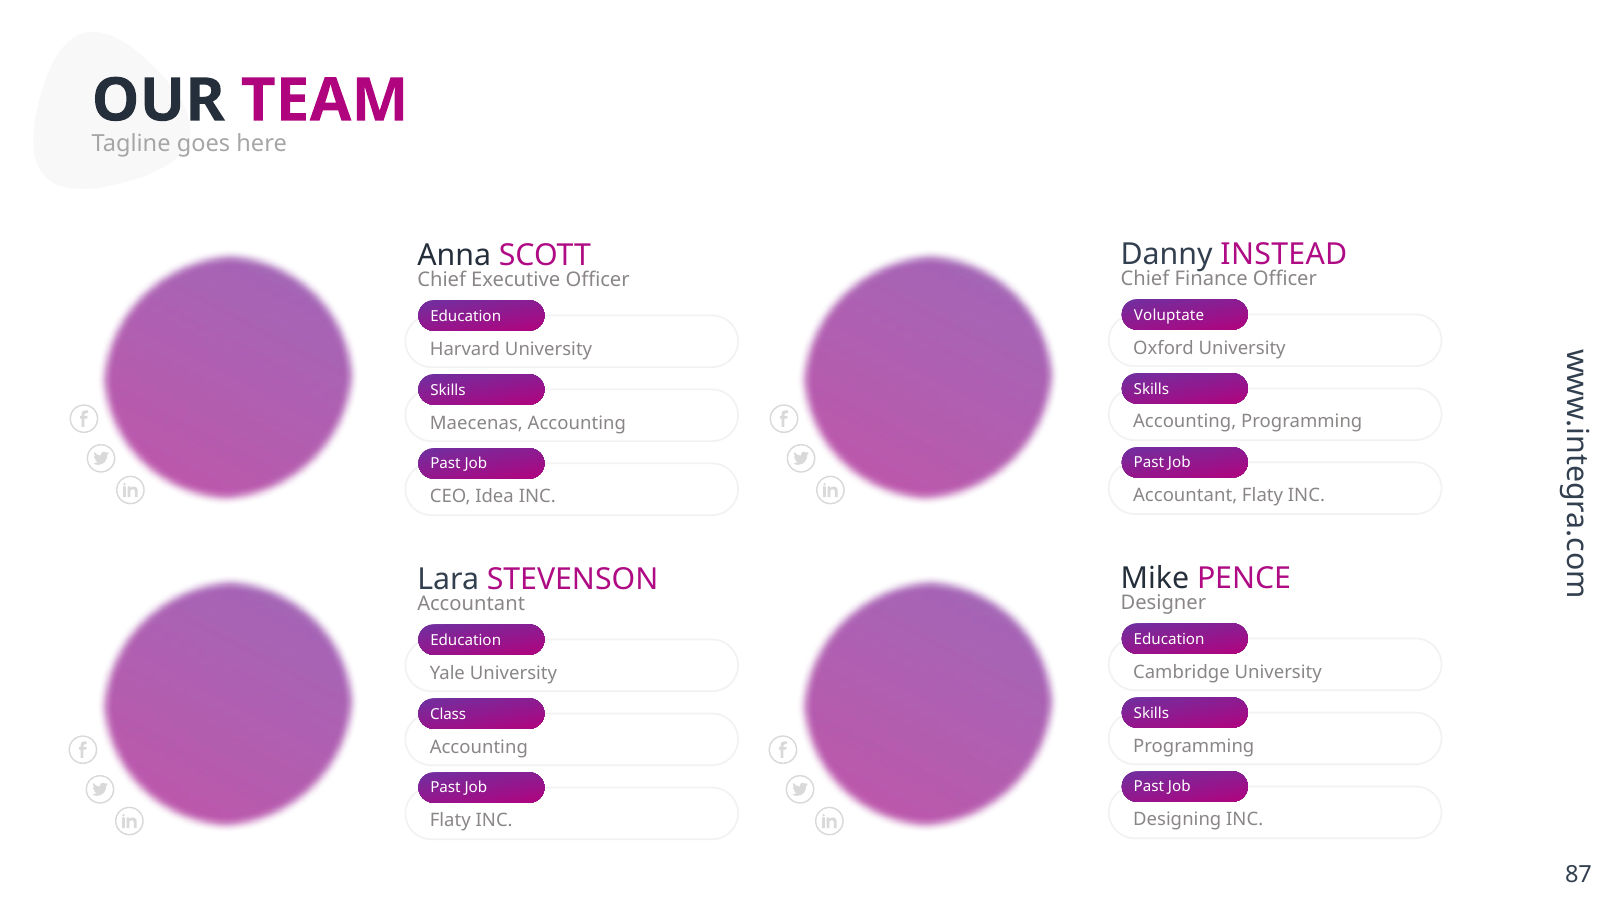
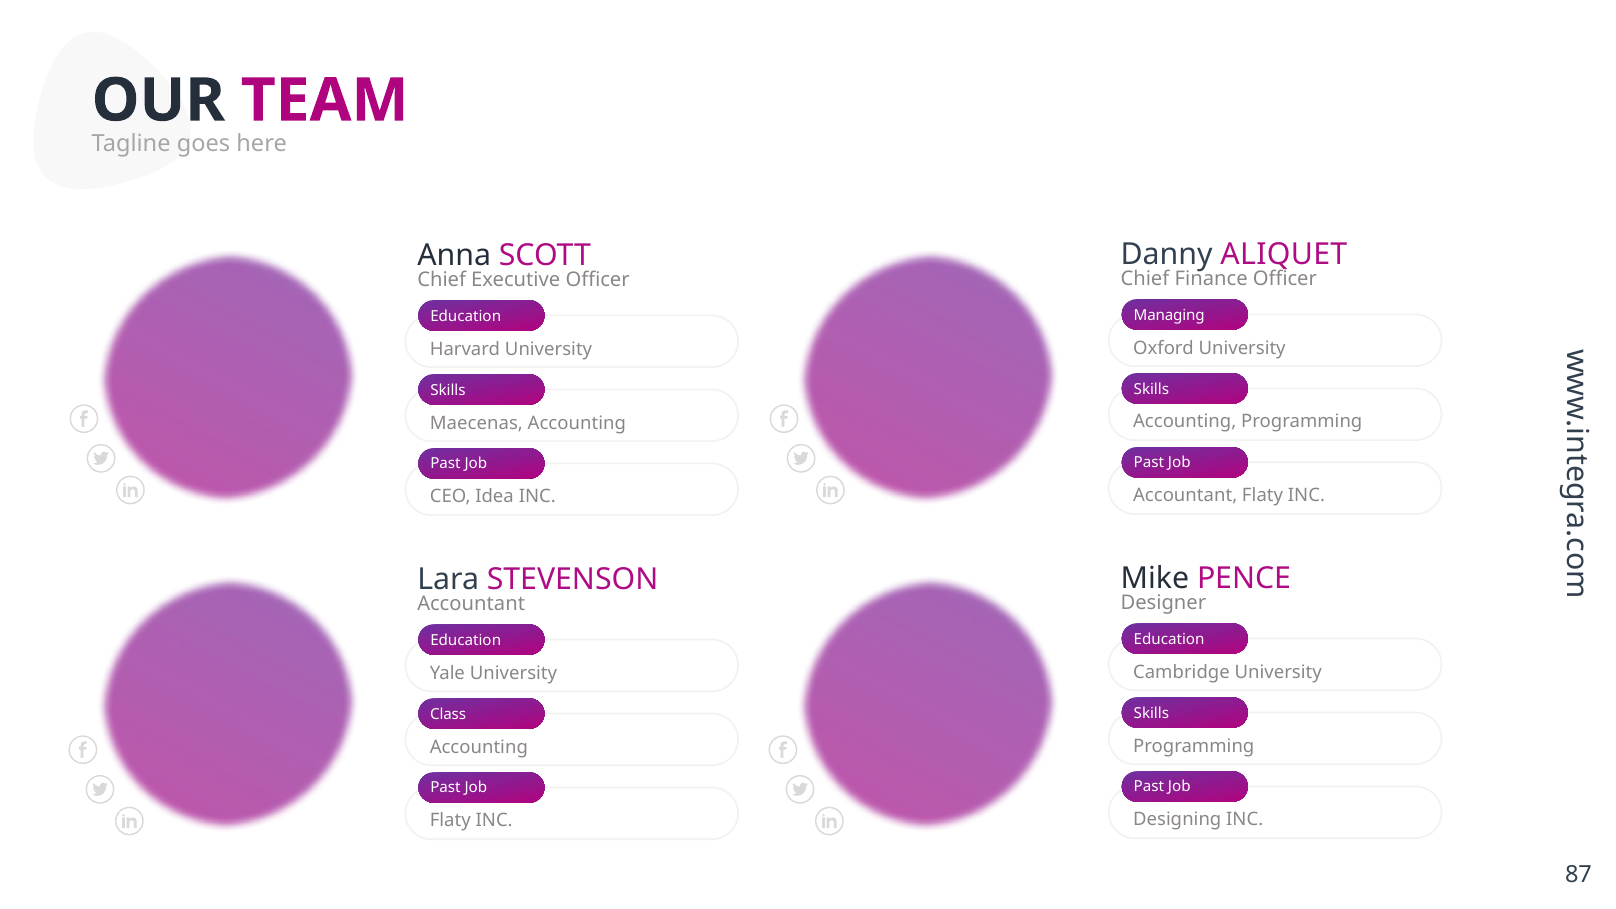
INSTEAD: INSTEAD -> ALIQUET
Voluptate: Voluptate -> Managing
